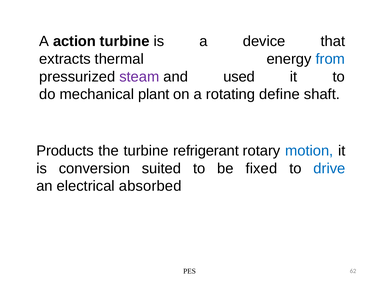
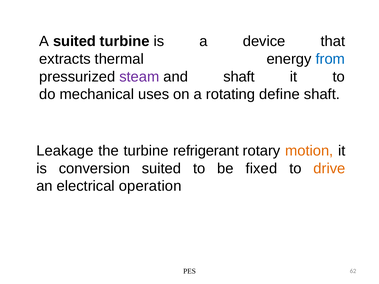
A action: action -> suited
and used: used -> shaft
plant: plant -> uses
Products: Products -> Leakage
motion colour: blue -> orange
drive colour: blue -> orange
absorbed: absorbed -> operation
